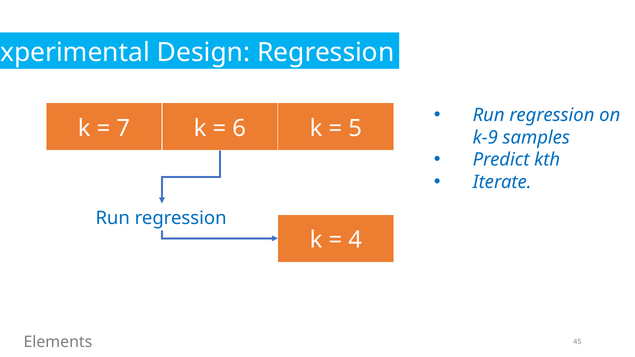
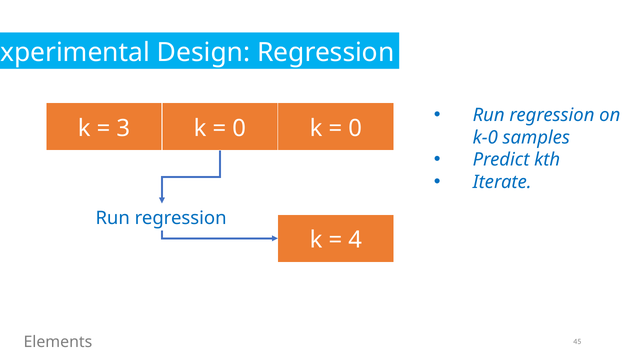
7: 7 -> 3
6 at (239, 128): 6 -> 0
5 at (355, 128): 5 -> 0
k-9: k-9 -> k-0
